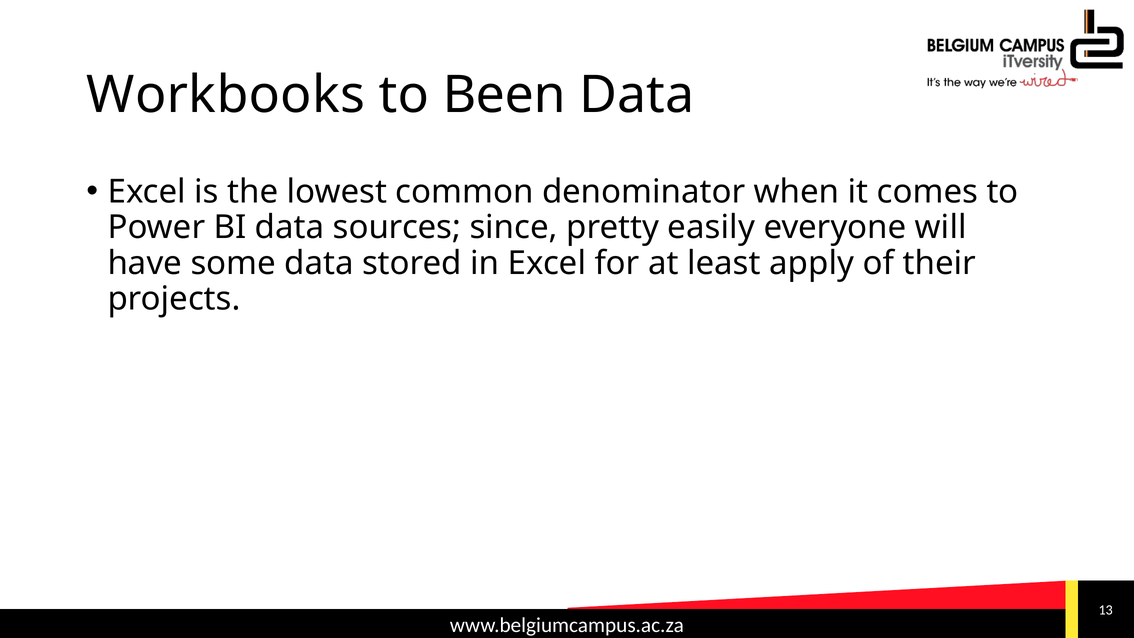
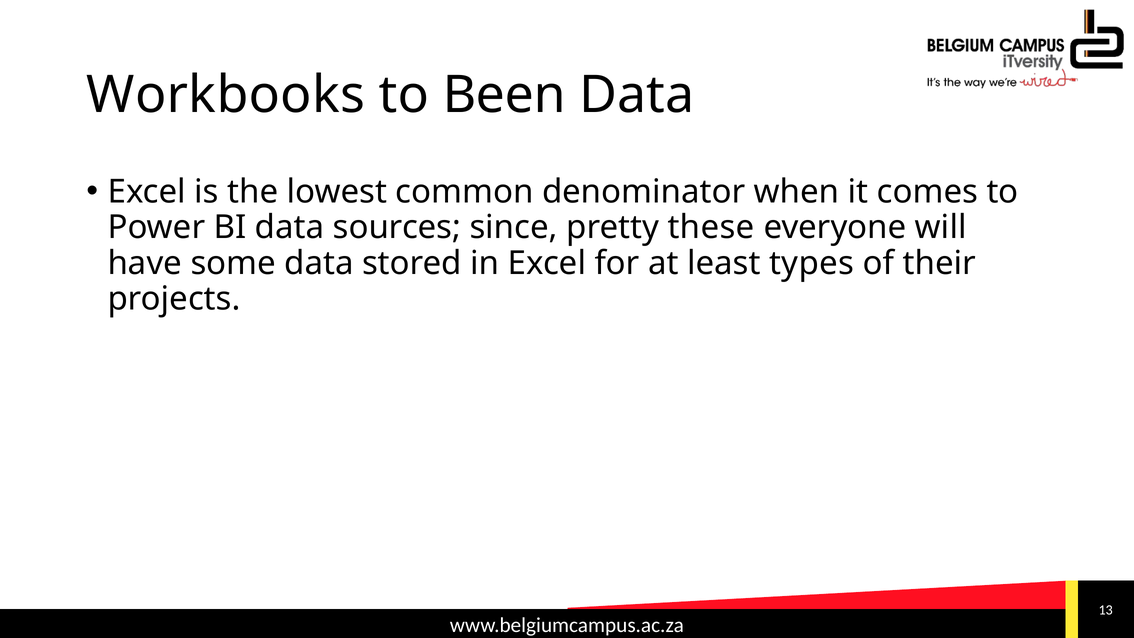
easily: easily -> these
apply: apply -> types
